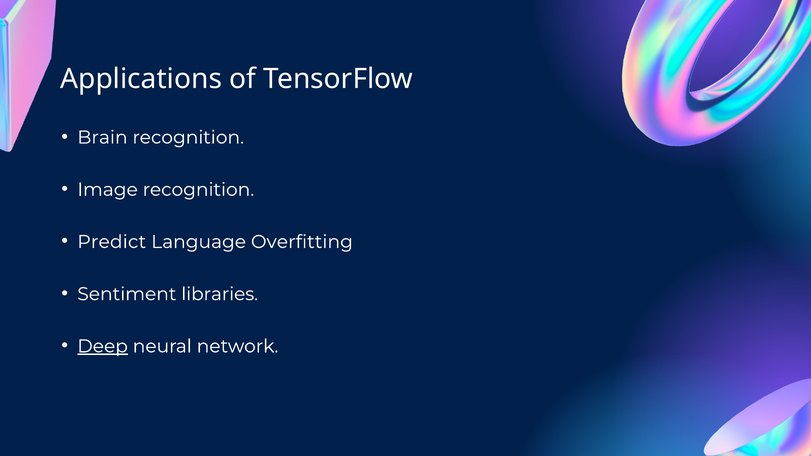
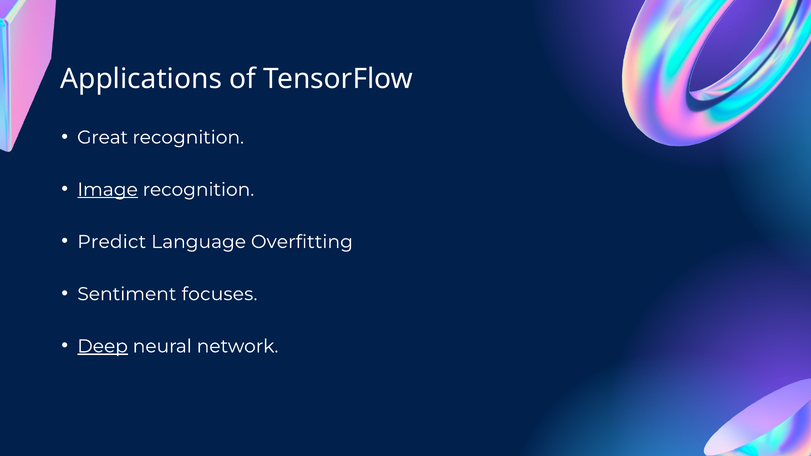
Brain: Brain -> Great
Image underline: none -> present
libraries: libraries -> focuses
